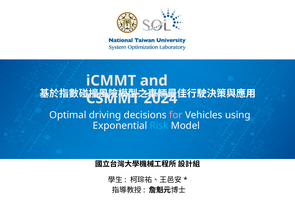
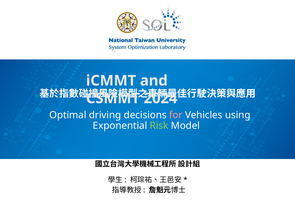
Risk colour: light blue -> light green
